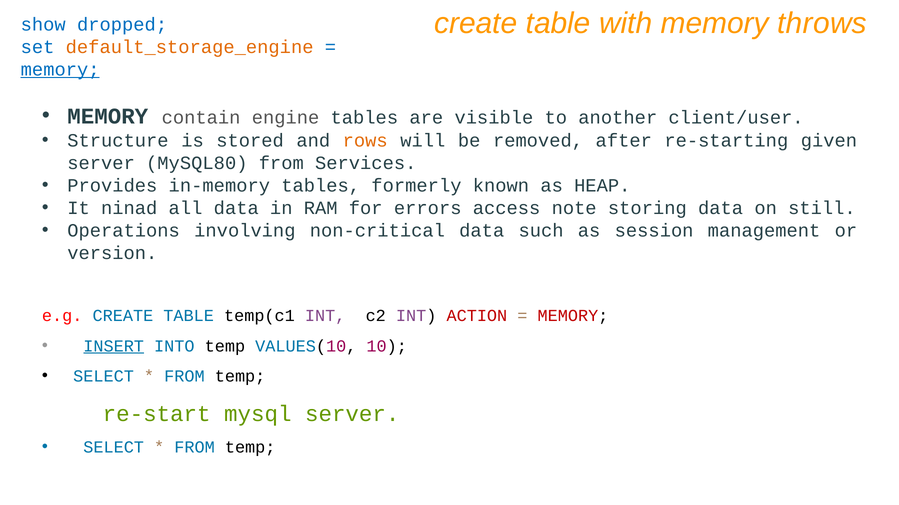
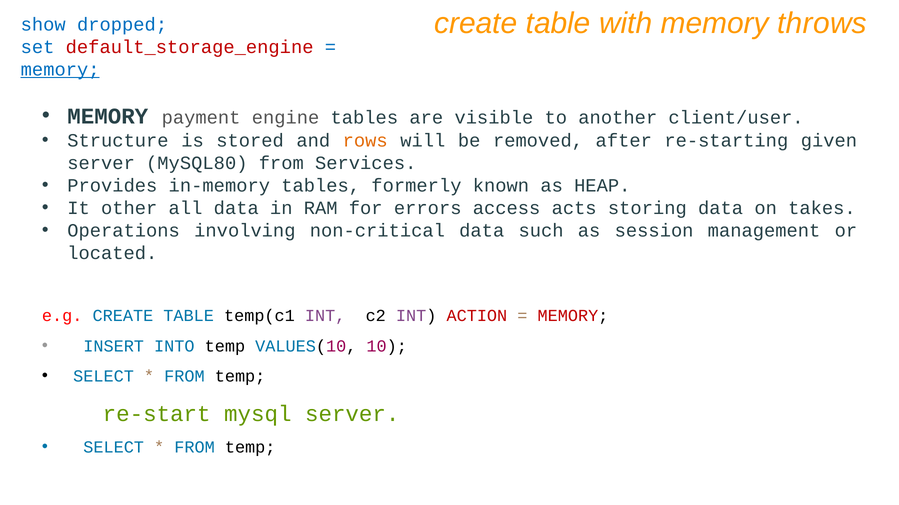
default_storage_engine colour: orange -> red
contain: contain -> payment
ninad: ninad -> other
note: note -> acts
still: still -> takes
version: version -> located
INSERT underline: present -> none
